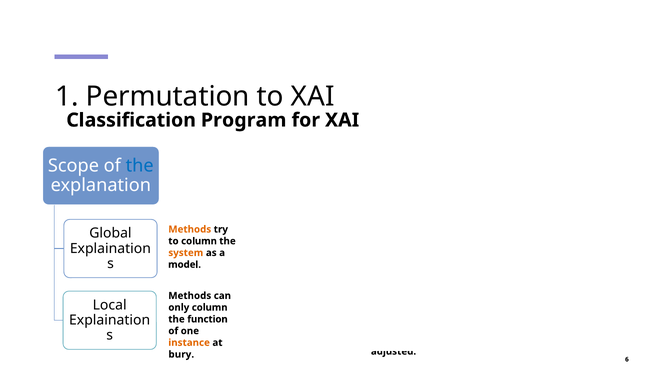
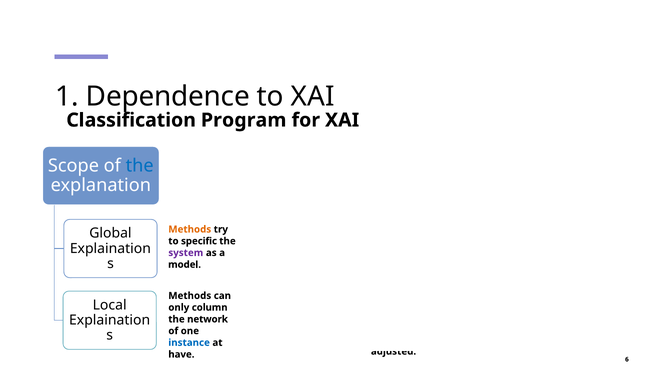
Permutation: Permutation -> Dependence
to column: column -> specific
system at (186, 253) colour: orange -> purple
function: function -> network
instance colour: orange -> blue
bury: bury -> have
